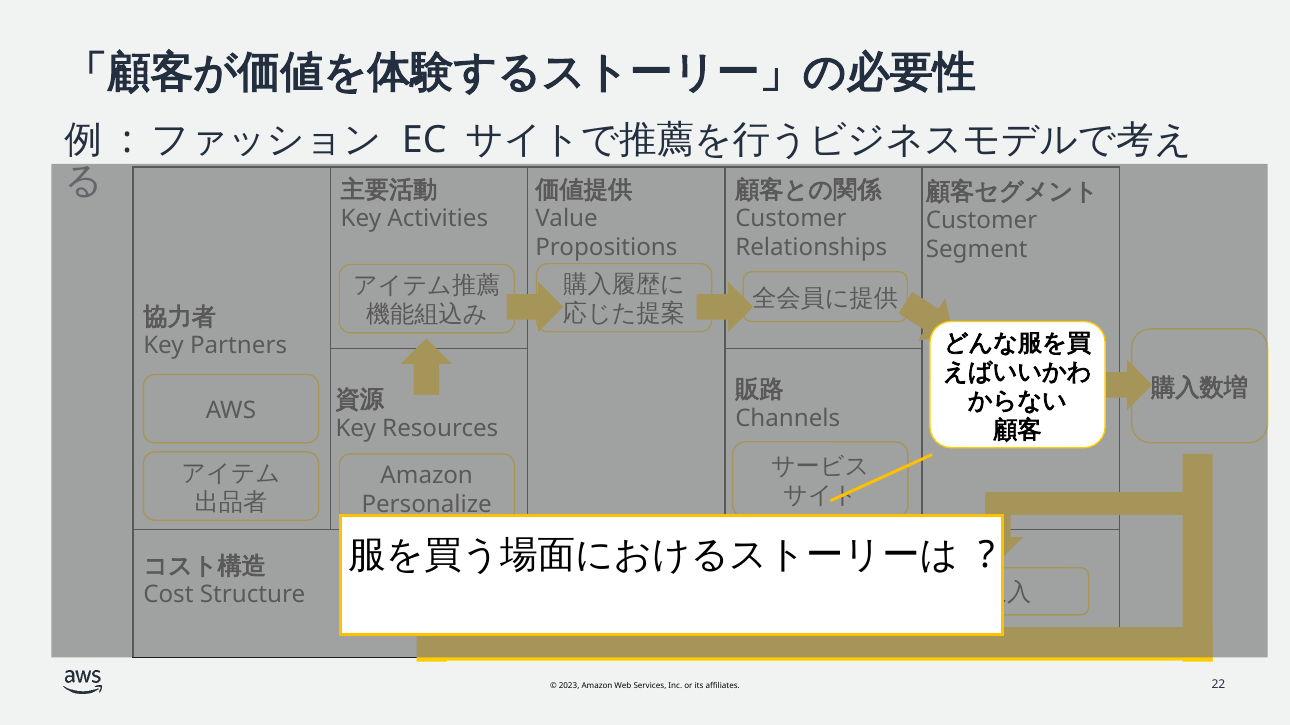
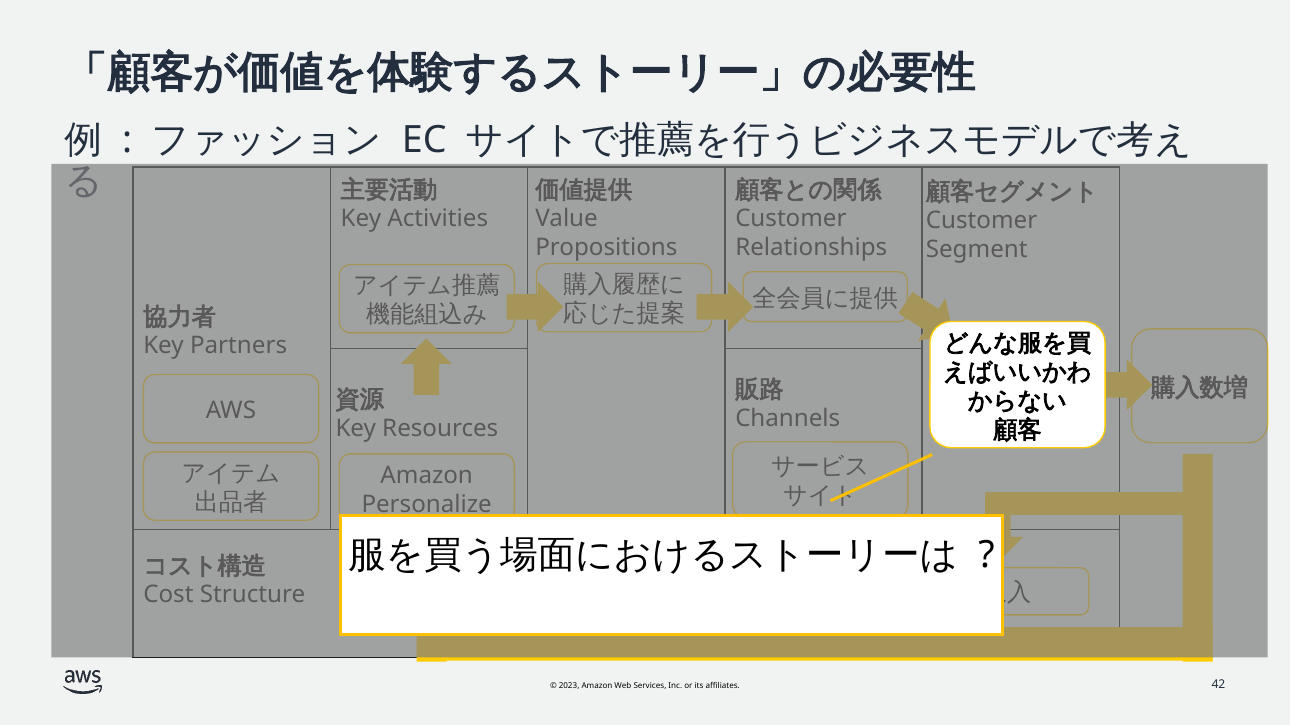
22: 22 -> 42
